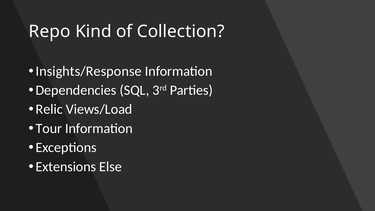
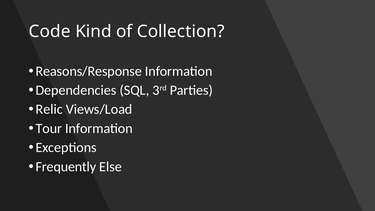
Repo: Repo -> Code
Insights/Response: Insights/Response -> Reasons/Response
Extensions: Extensions -> Frequently
